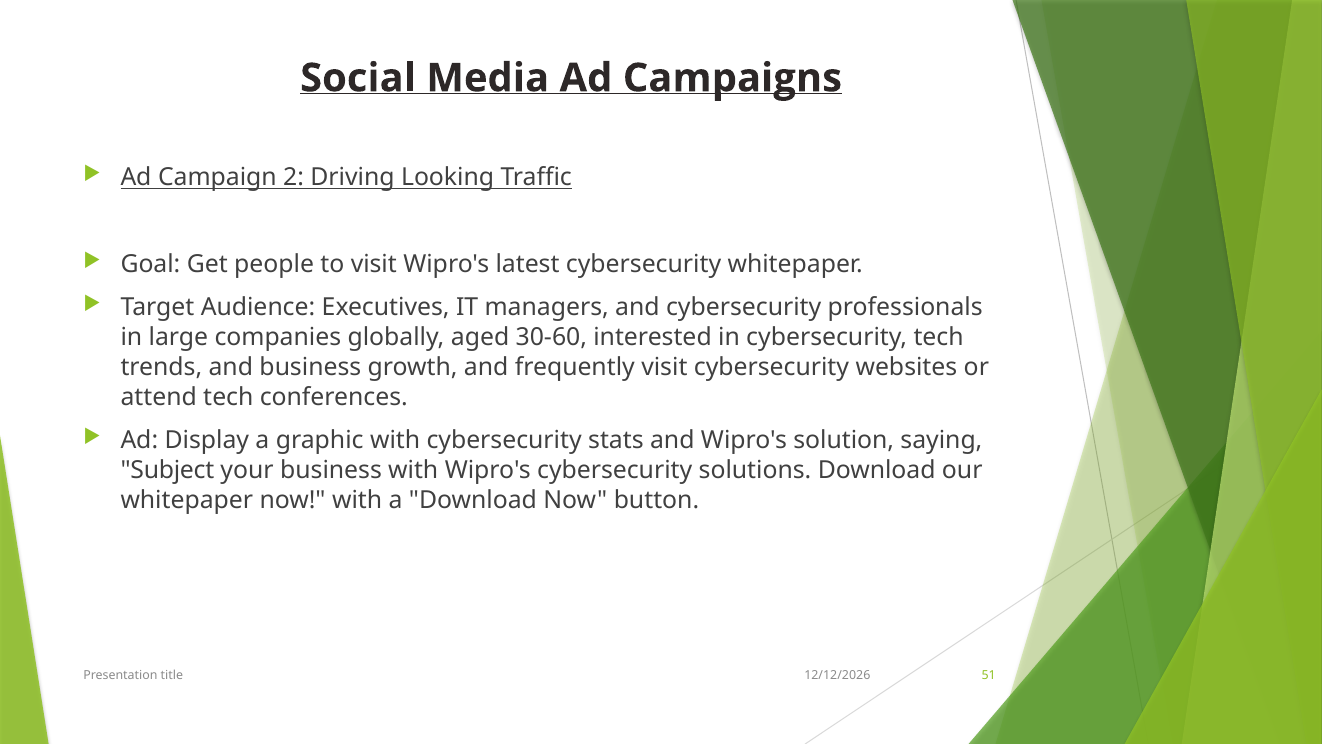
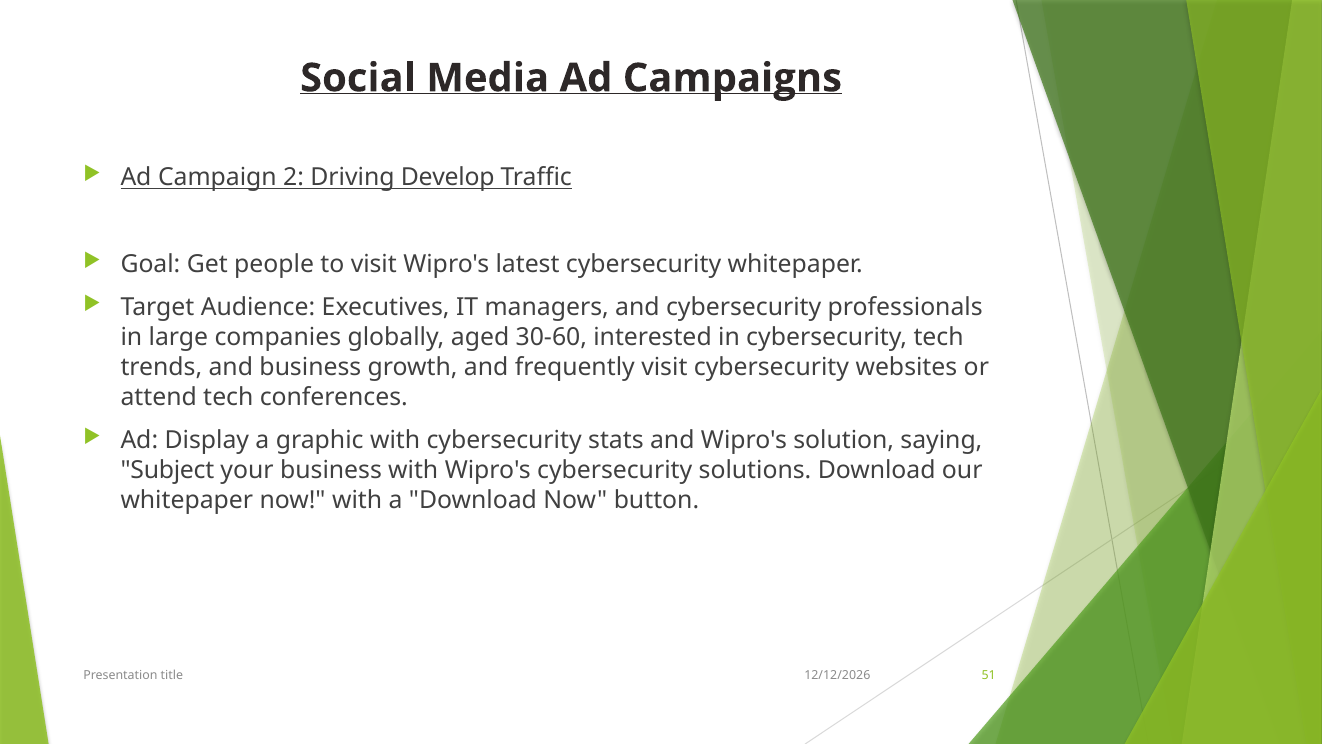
Looking: Looking -> Develop
